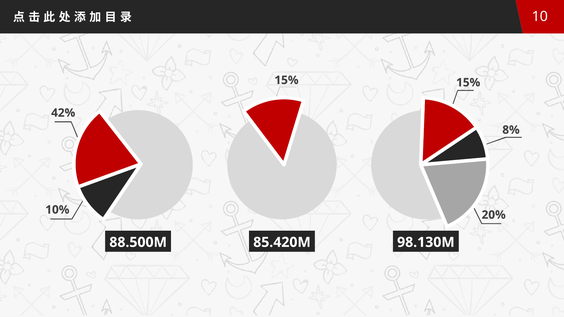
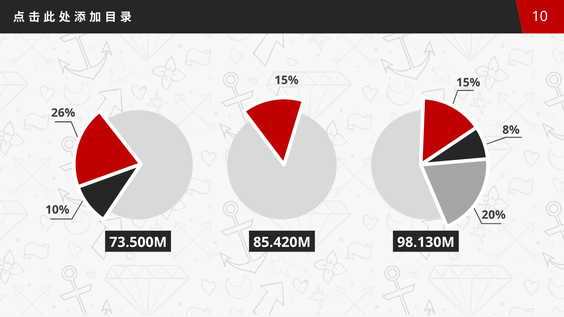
42%: 42% -> 26%
88.500M: 88.500M -> 73.500M
